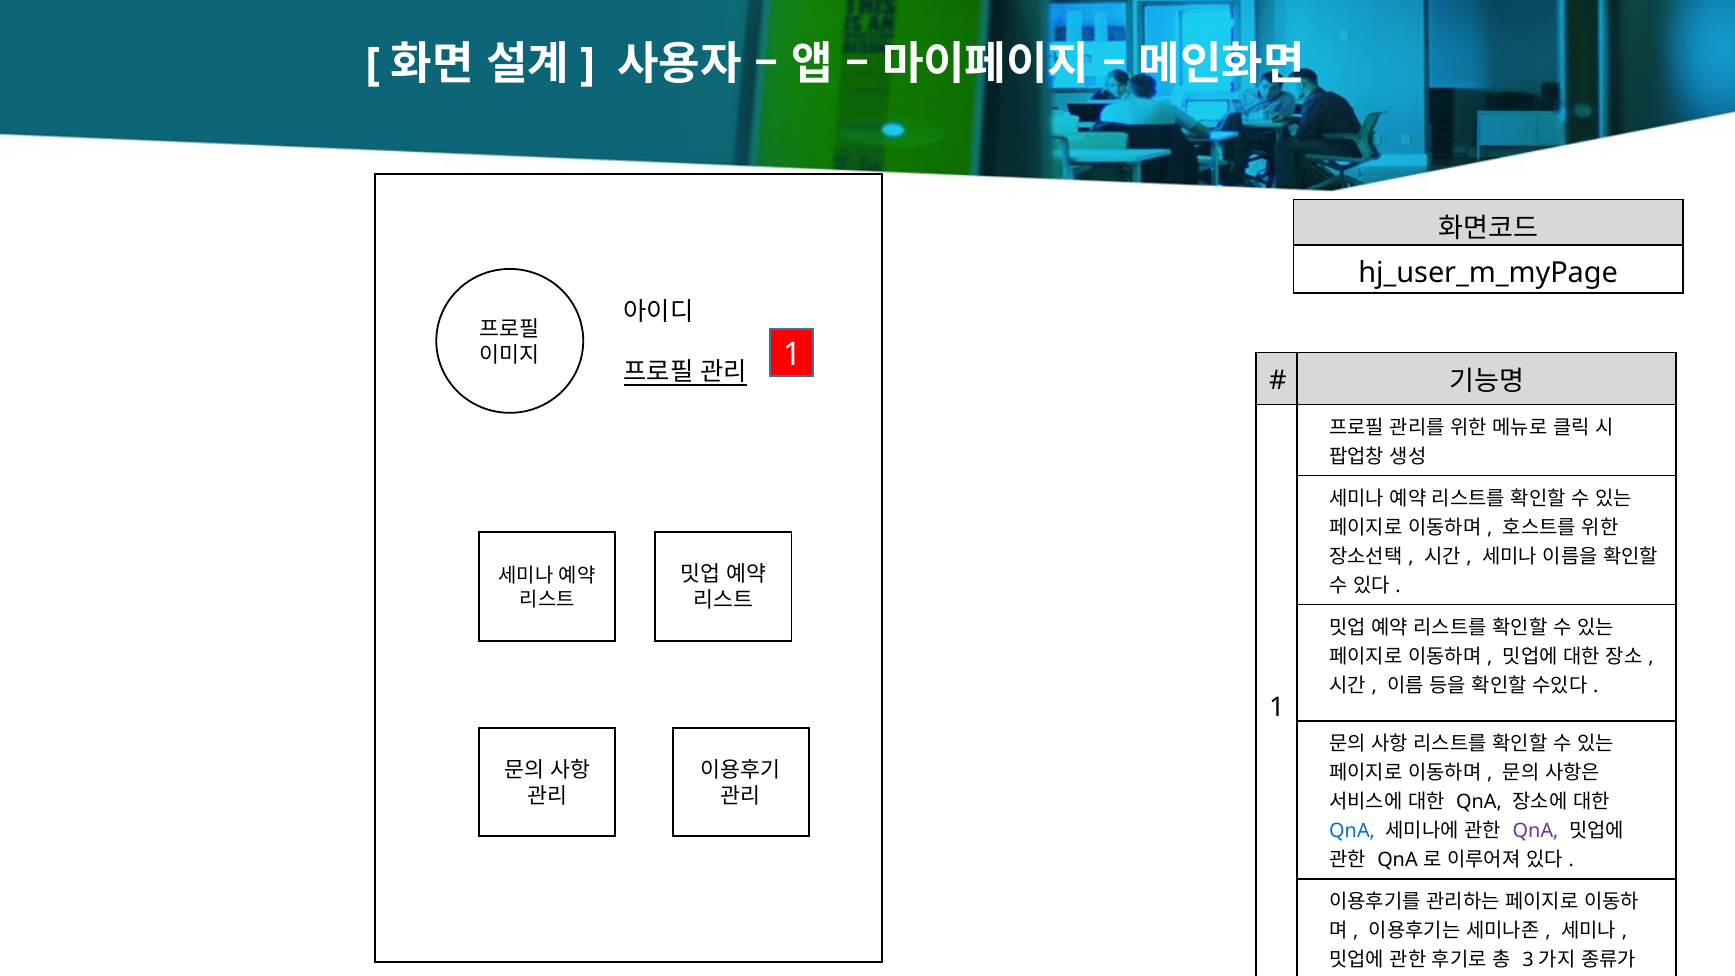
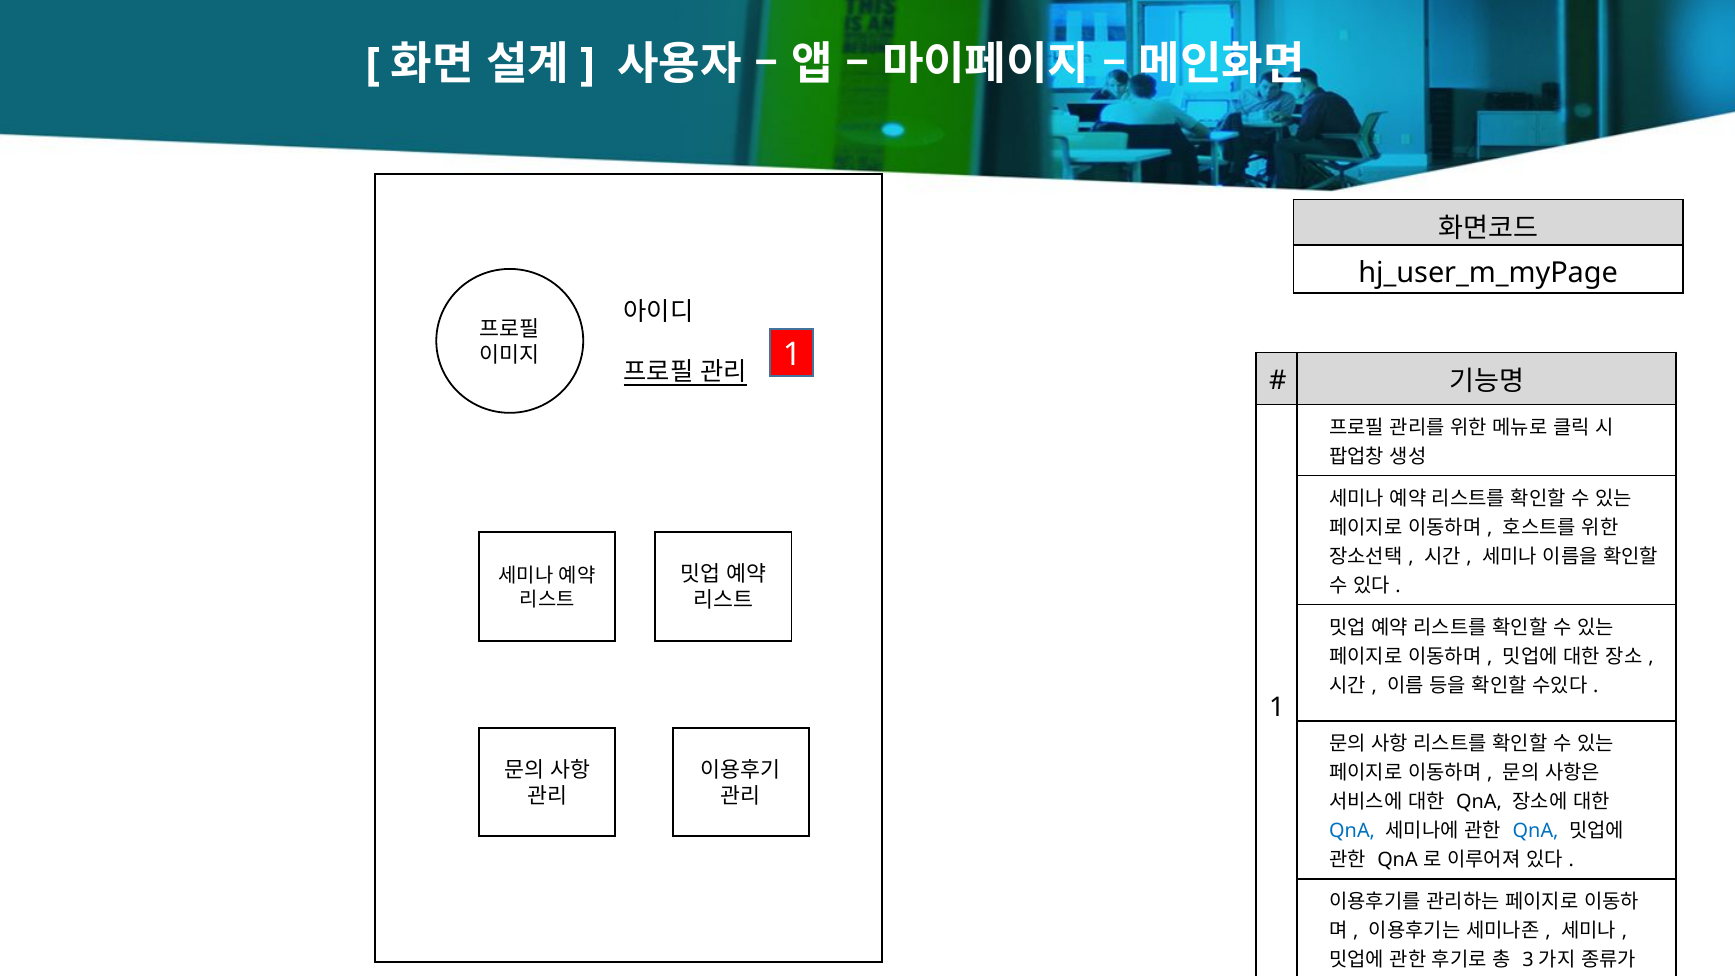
QnA at (1536, 831) colour: purple -> blue
